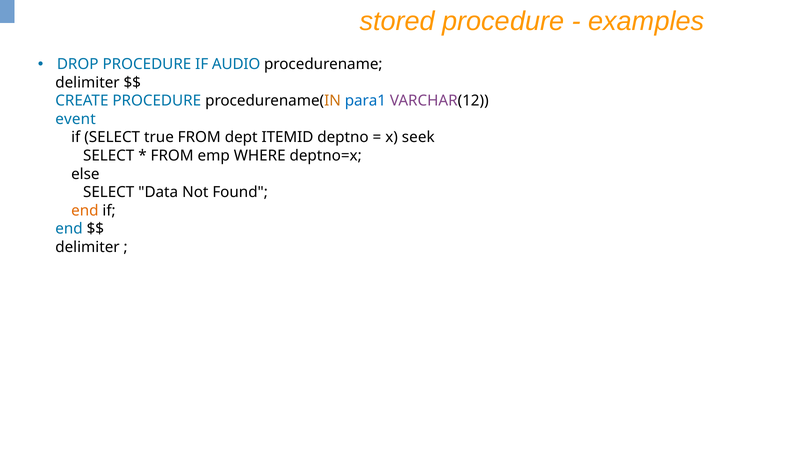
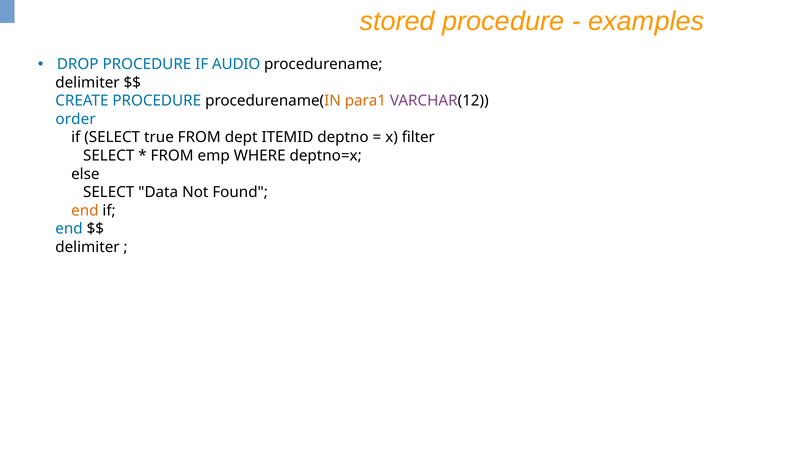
para1 colour: blue -> orange
event: event -> order
seek: seek -> filter
